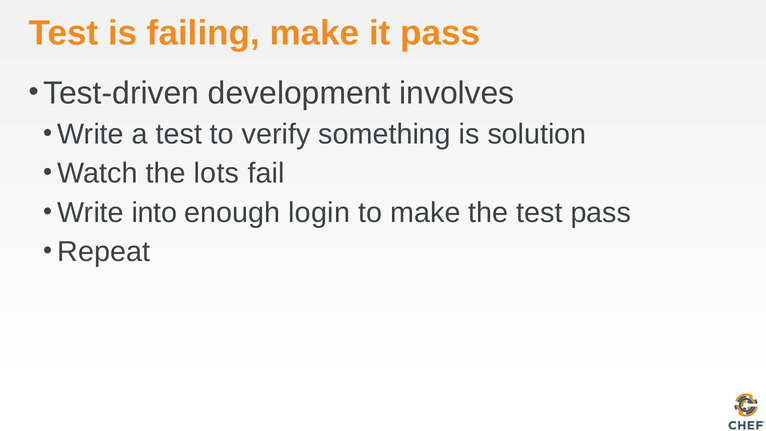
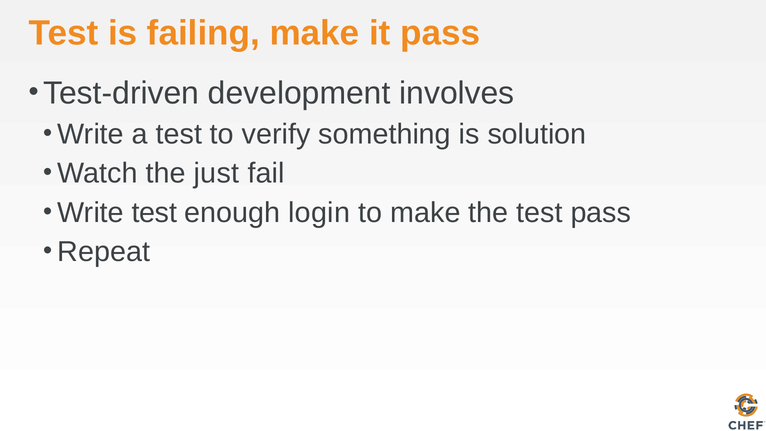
lots: lots -> just
Write into: into -> test
